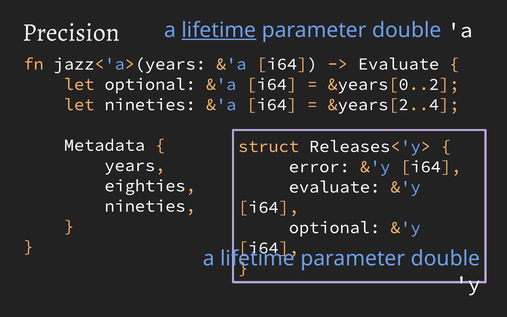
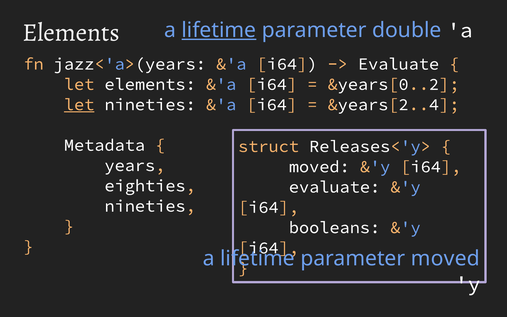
Precision at (71, 33): Precision -> Elements
let optional: optional -> elements
let at (79, 105) underline: none -> present
error at (319, 167): error -> moved
optional at (334, 227): optional -> booleans
double at (445, 258): double -> moved
